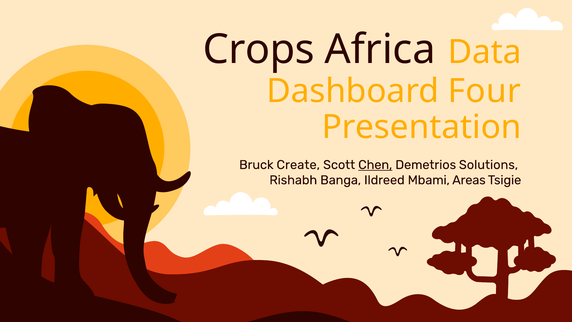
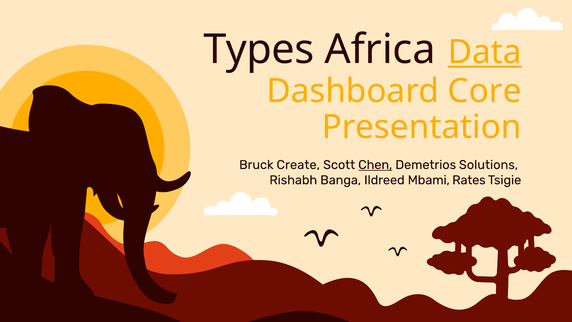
Crops: Crops -> Types
Data underline: none -> present
Four: Four -> Core
Areas: Areas -> Rates
